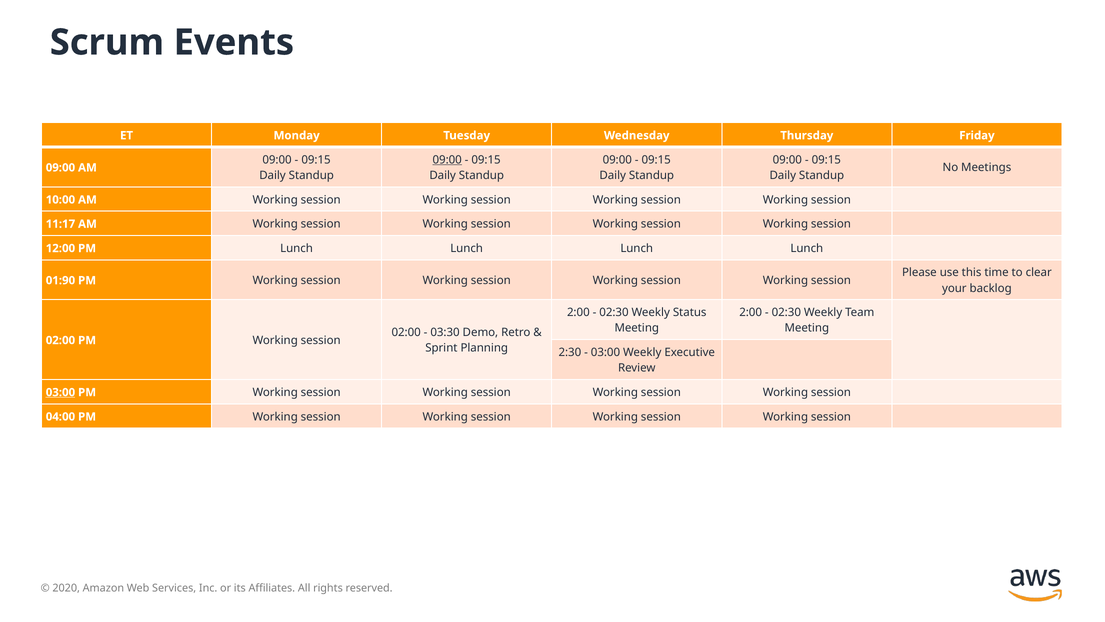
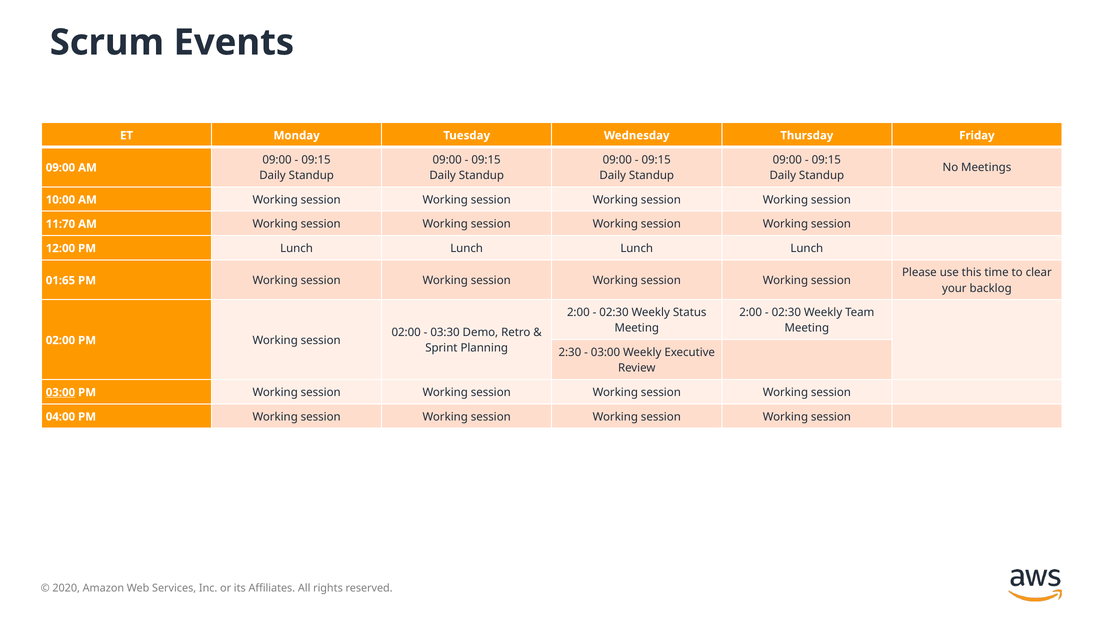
09:00 at (447, 160) underline: present -> none
11:17: 11:17 -> 11:70
01:90: 01:90 -> 01:65
